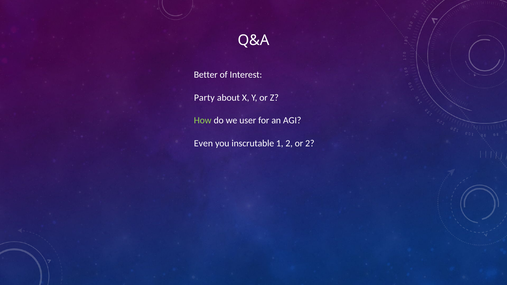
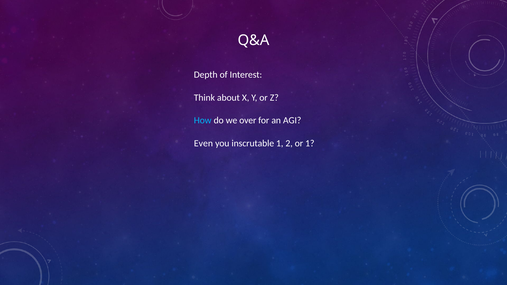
Better: Better -> Depth
Party: Party -> Think
How colour: light green -> light blue
user: user -> over
or 2: 2 -> 1
